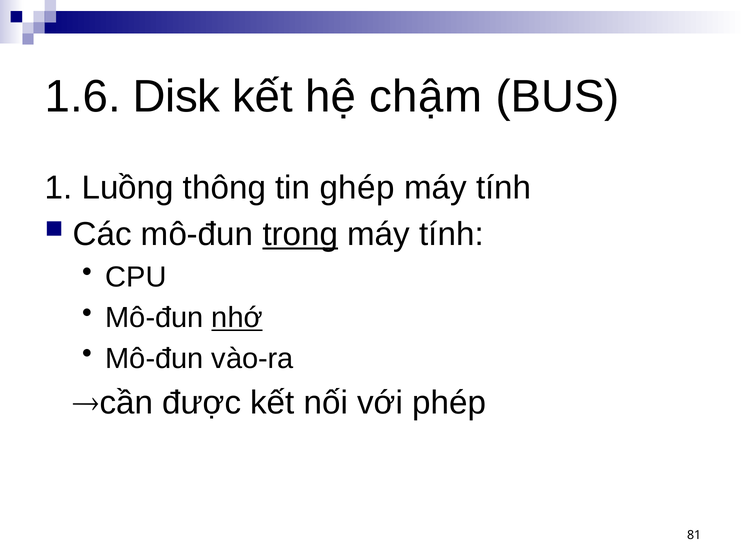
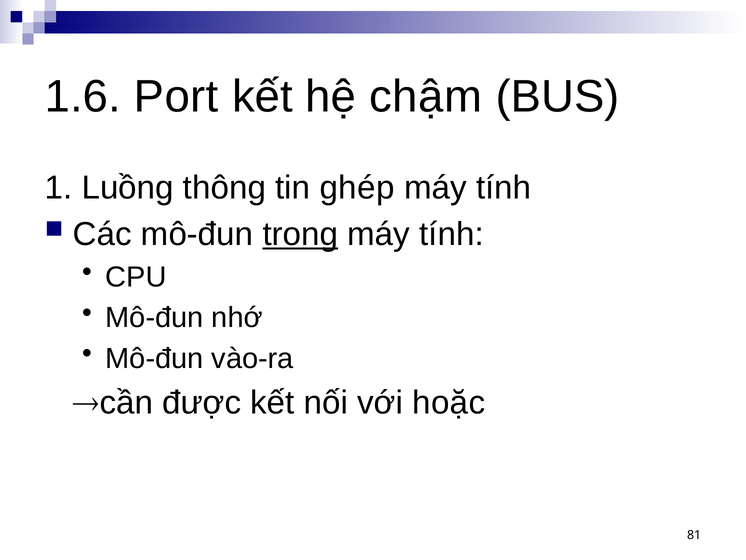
Disk: Disk -> Port
nhớ underline: present -> none
phép: phép -> hoặc
